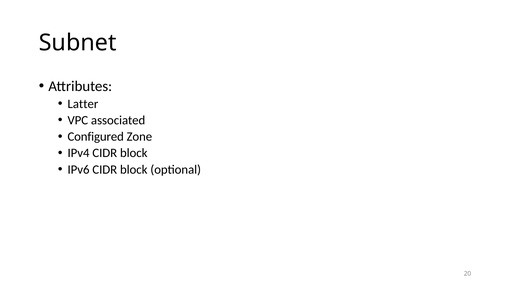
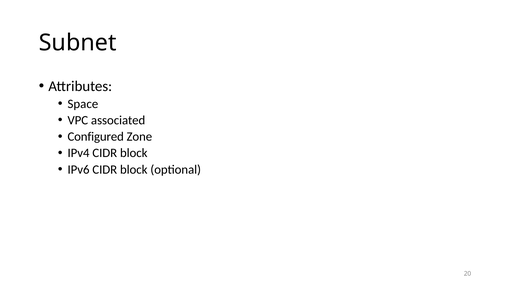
Latter: Latter -> Space
